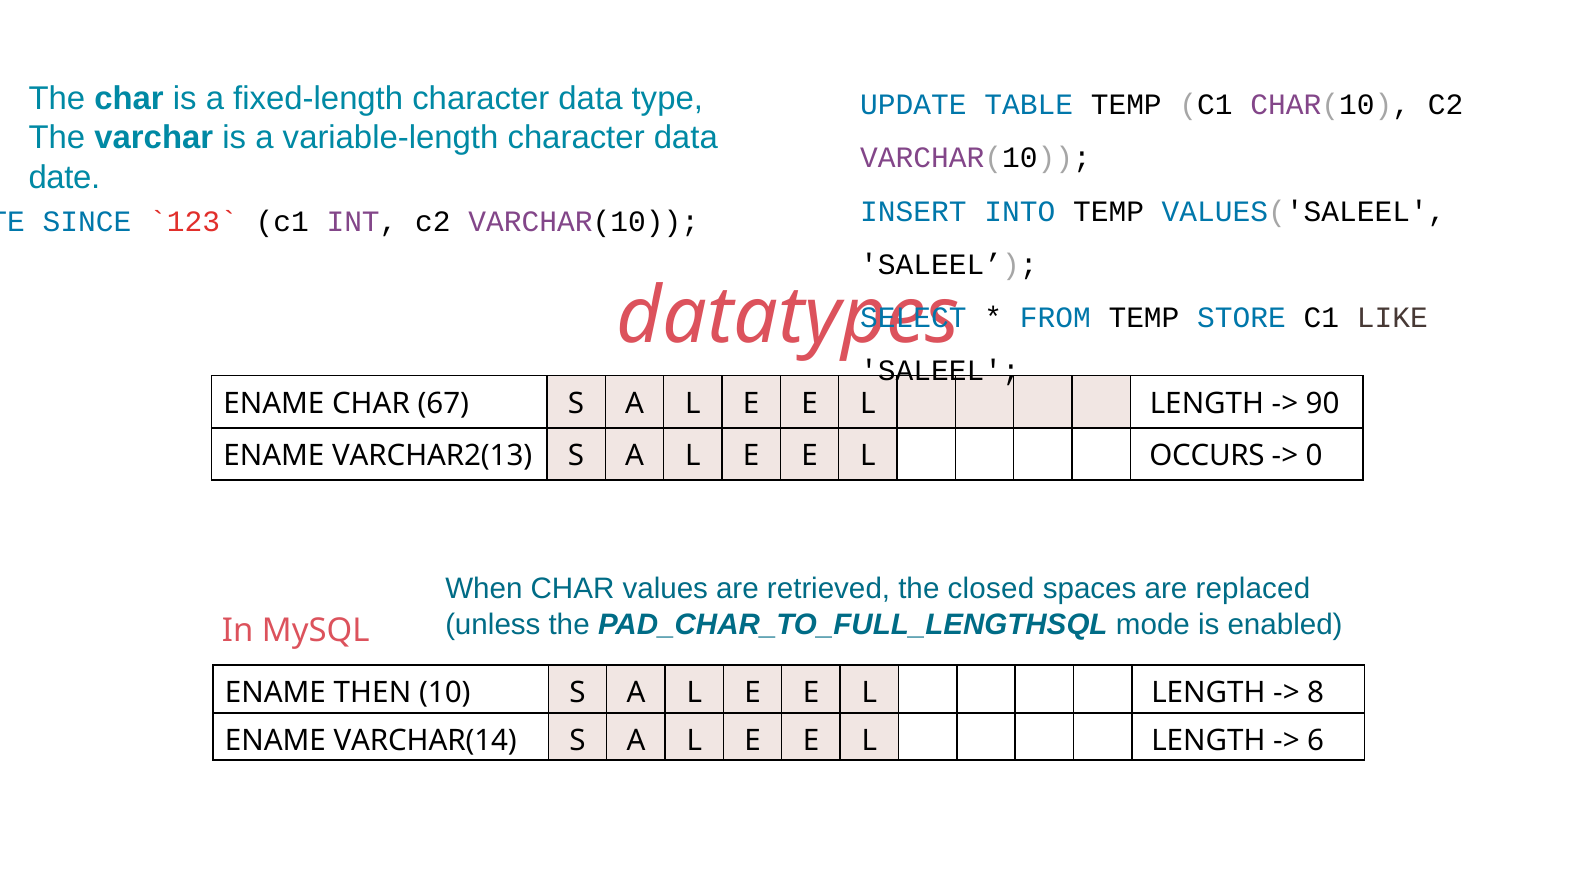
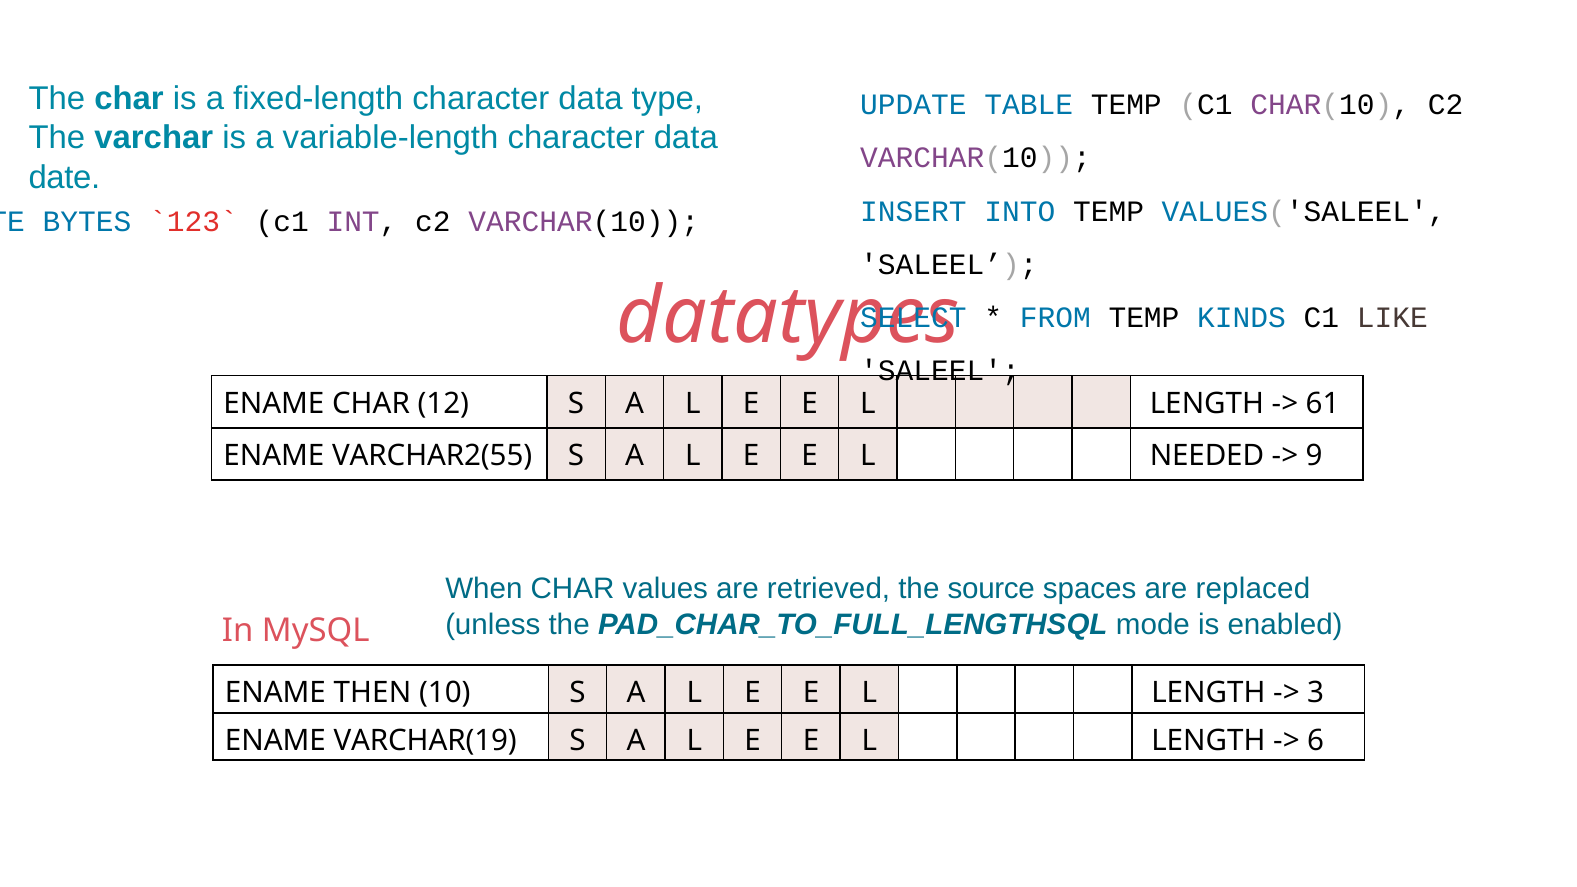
SINCE: SINCE -> BYTES
STORE: STORE -> KINDS
67: 67 -> 12
90: 90 -> 61
VARCHAR2(13: VARCHAR2(13 -> VARCHAR2(55
OCCURS: OCCURS -> NEEDED
0: 0 -> 9
closed: closed -> source
8: 8 -> 3
VARCHAR(14: VARCHAR(14 -> VARCHAR(19
